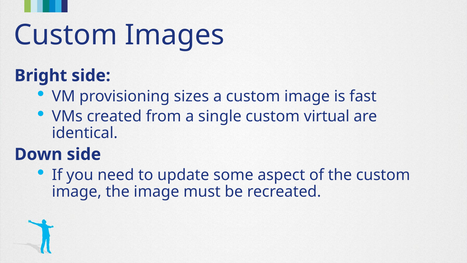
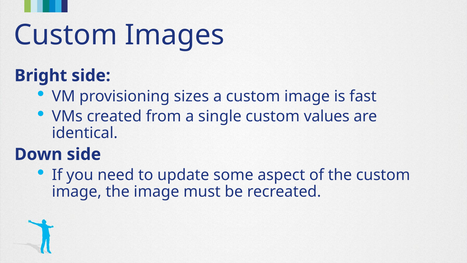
virtual: virtual -> values
